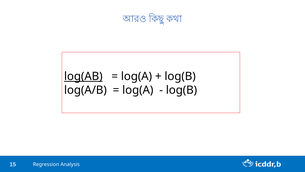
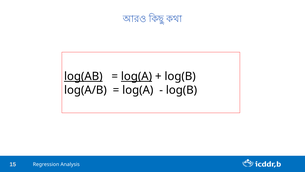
log(A at (137, 76) underline: none -> present
